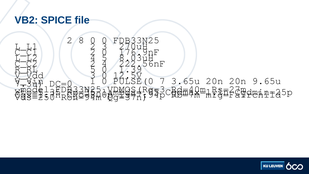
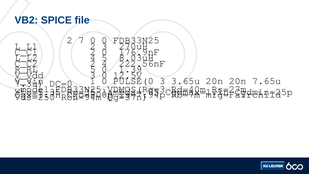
8: 8 -> 7
7 at (162, 81): 7 -> 3
9.65u: 9.65u -> 7.65u
